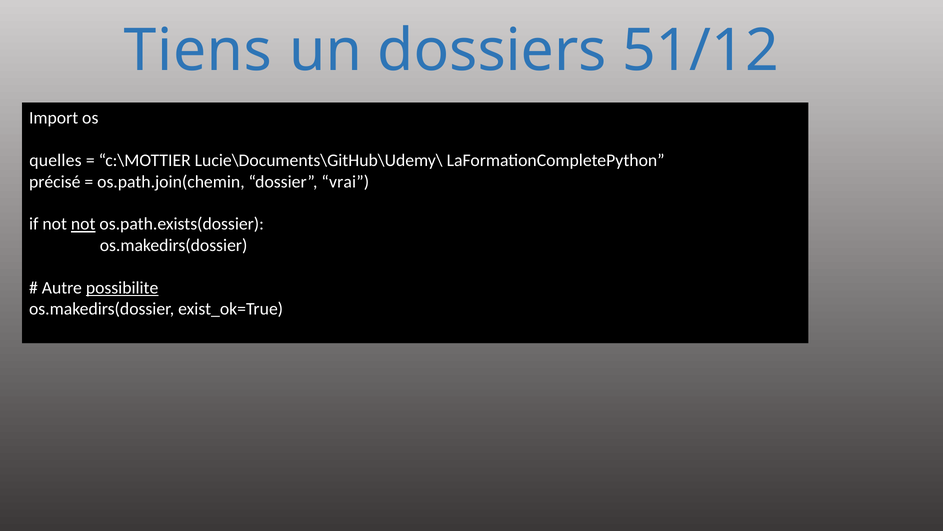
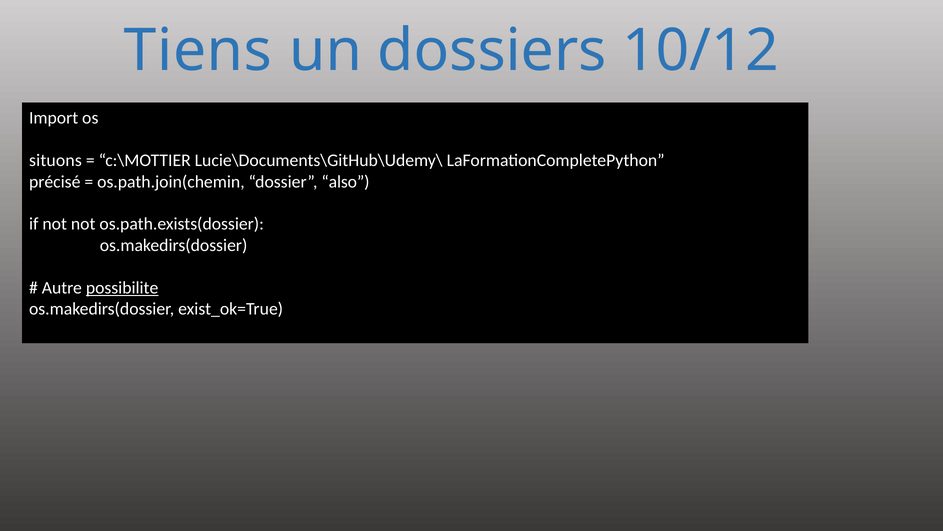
51/12: 51/12 -> 10/12
quelles: quelles -> situons
vrai: vrai -> also
not at (83, 224) underline: present -> none
